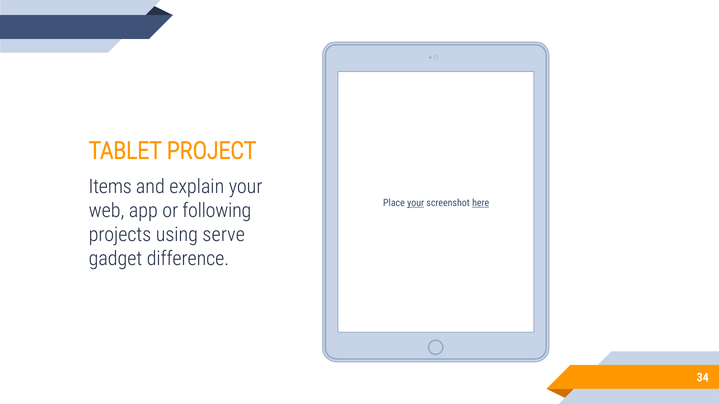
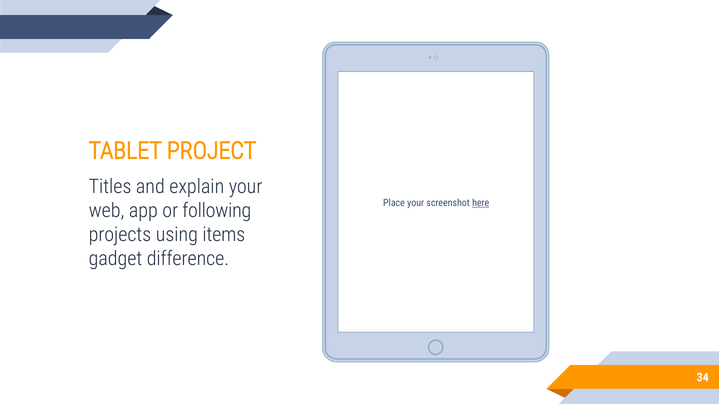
Items: Items -> Titles
your at (416, 203) underline: present -> none
serve: serve -> items
